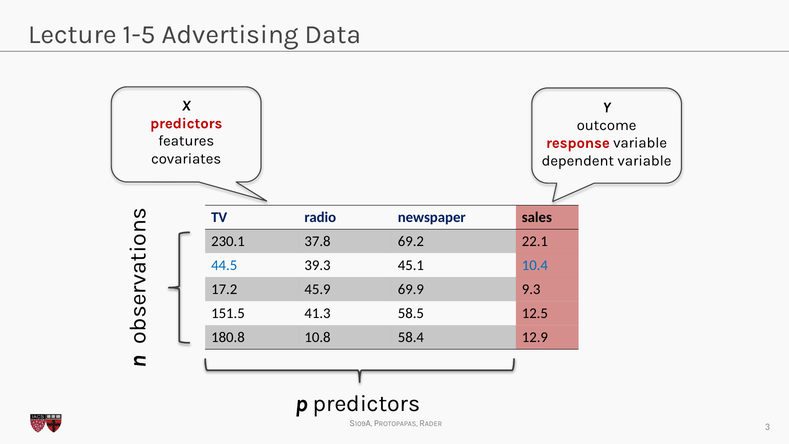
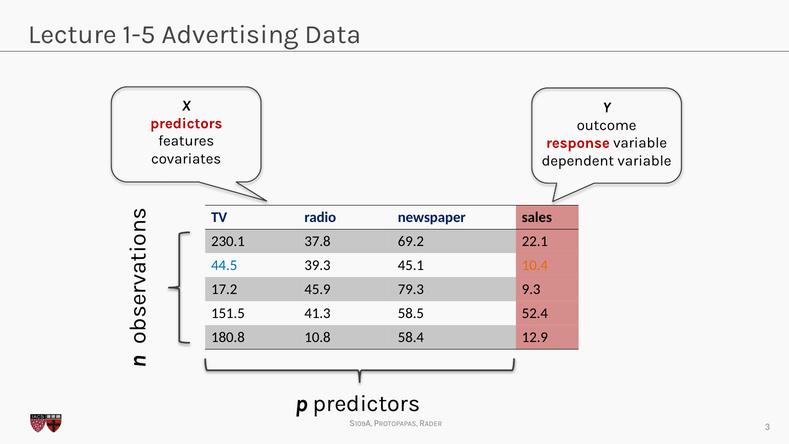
10.4 colour: blue -> orange
69.9: 69.9 -> 79.3
12.5: 12.5 -> 52.4
